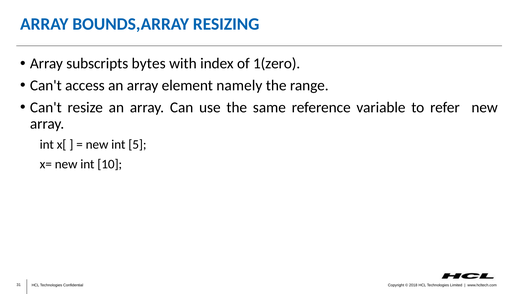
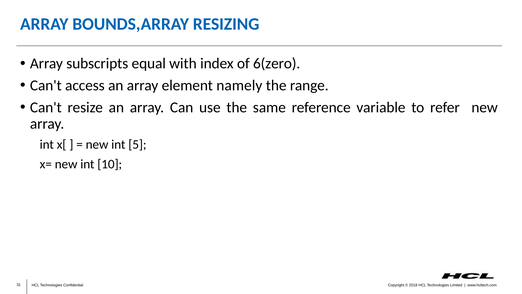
bytes: bytes -> equal
1(zero: 1(zero -> 6(zero
